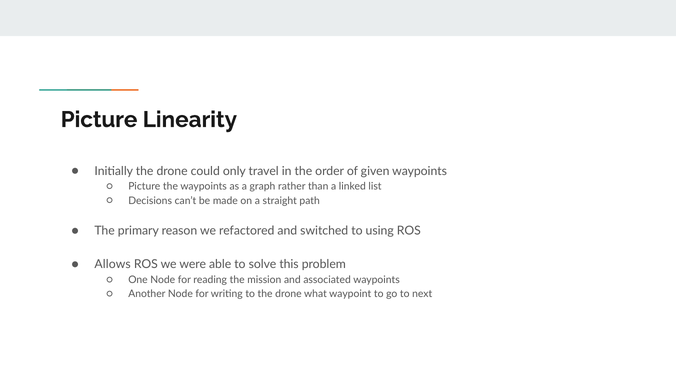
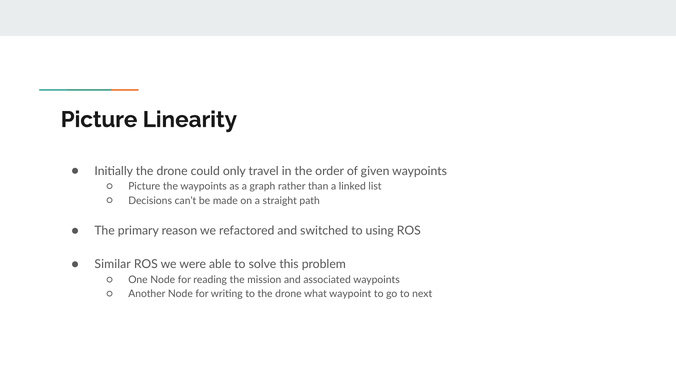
Allows: Allows -> Similar
